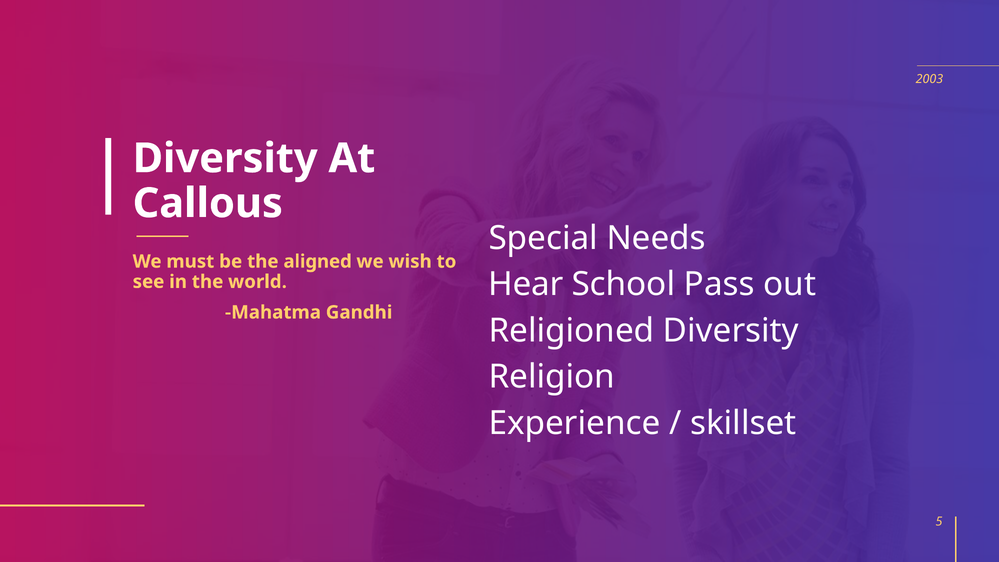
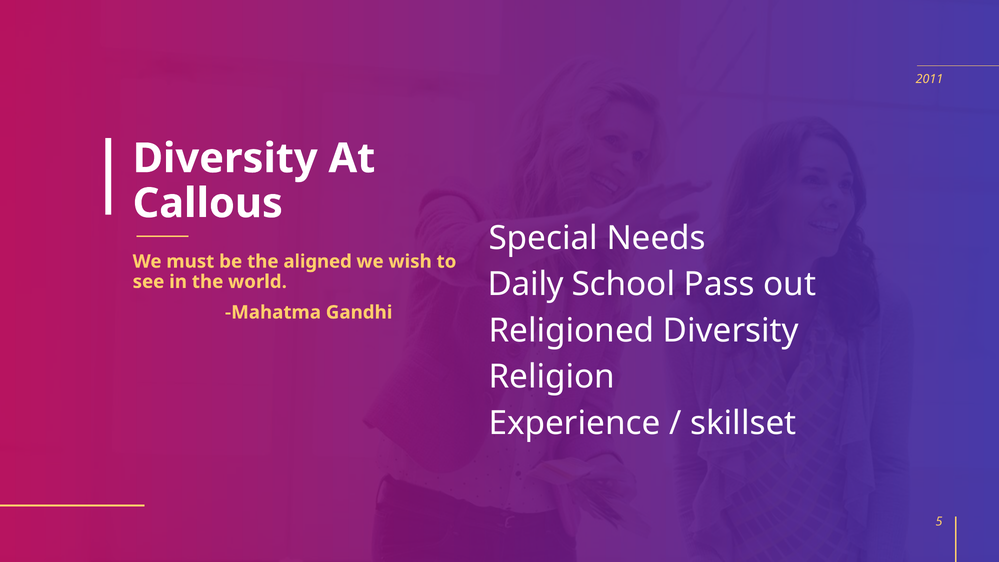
2003: 2003 -> 2011
Hear: Hear -> Daily
